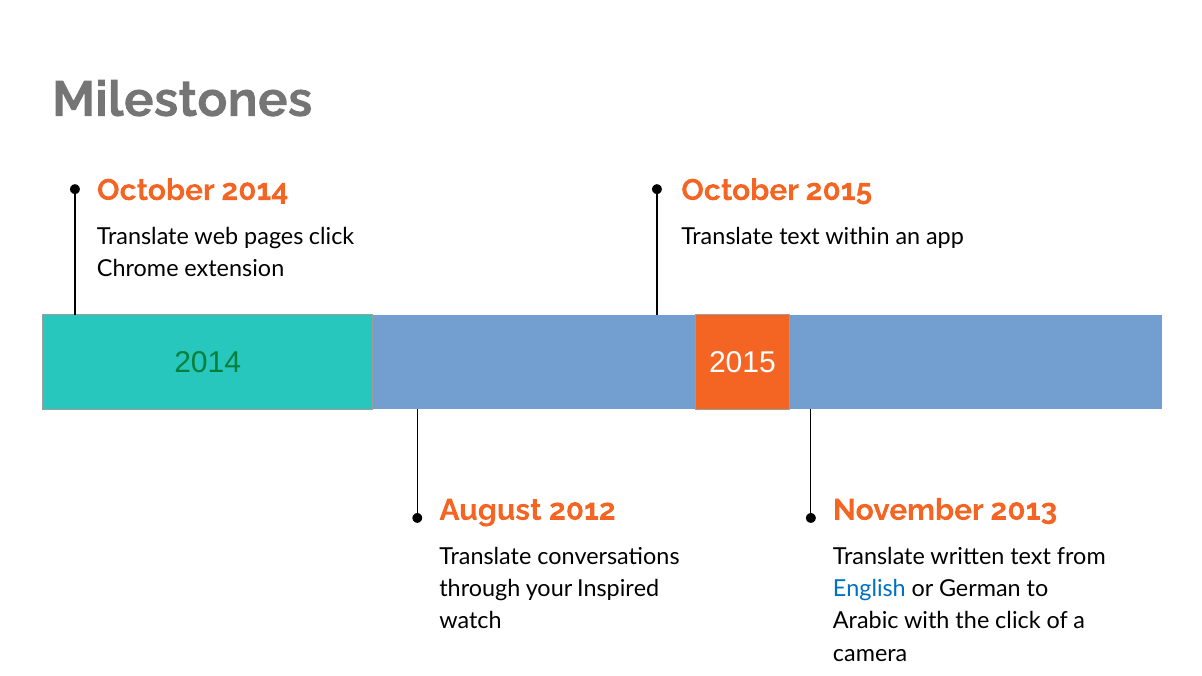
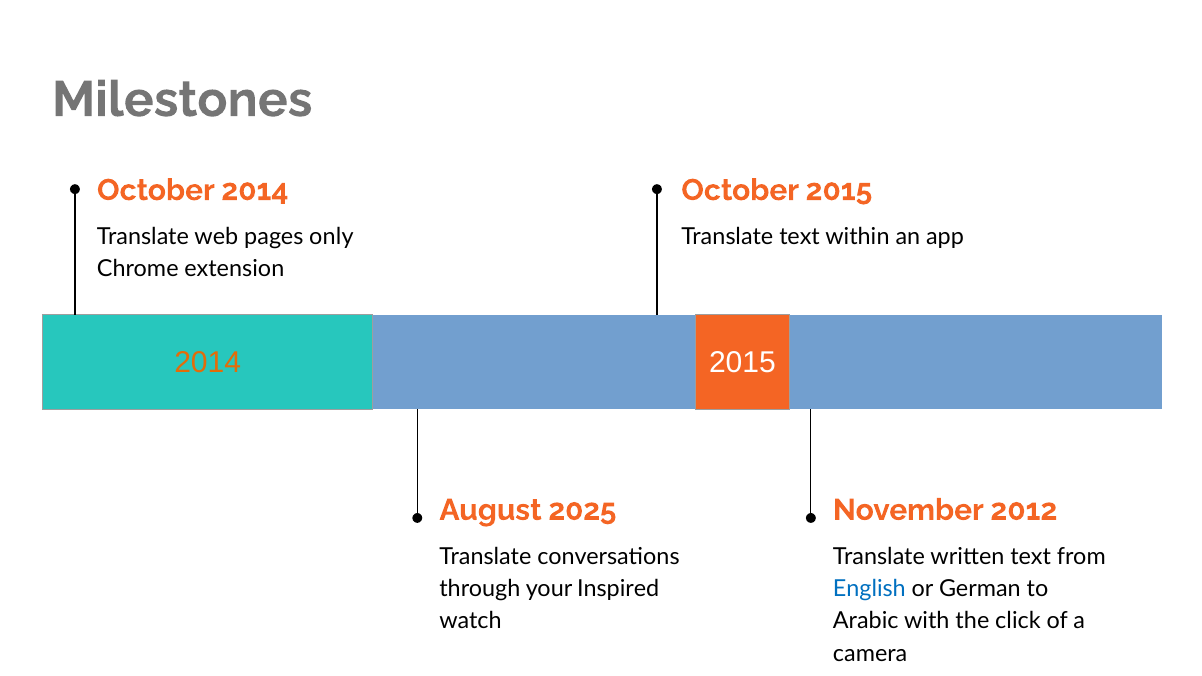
pages click: click -> only
2014 at (208, 362) colour: green -> orange
2012: 2012 -> 2025
2013: 2013 -> 2012
